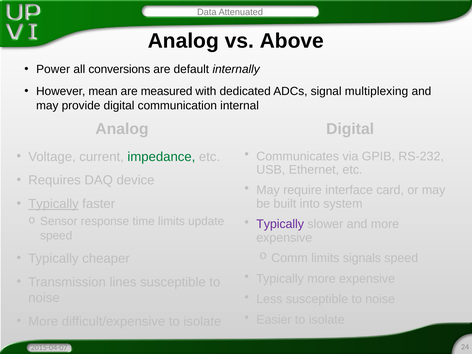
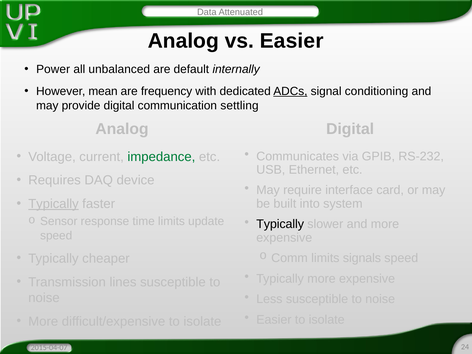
vs Above: Above -> Easier
conversions: conversions -> unbalanced
measured: measured -> frequency
ADCs underline: none -> present
multiplexing: multiplexing -> conditioning
internal: internal -> settling
Typically at (280, 224) colour: purple -> black
